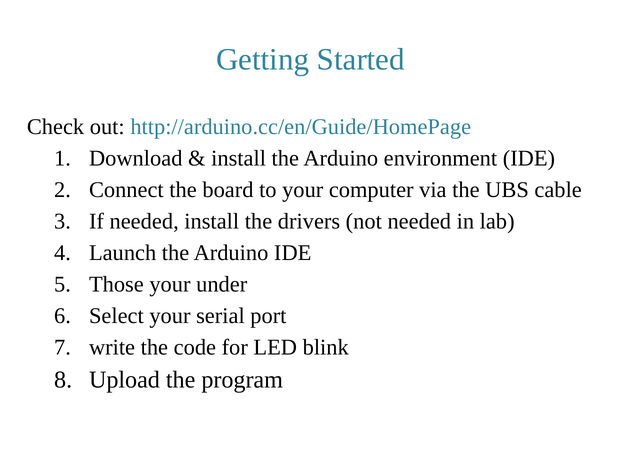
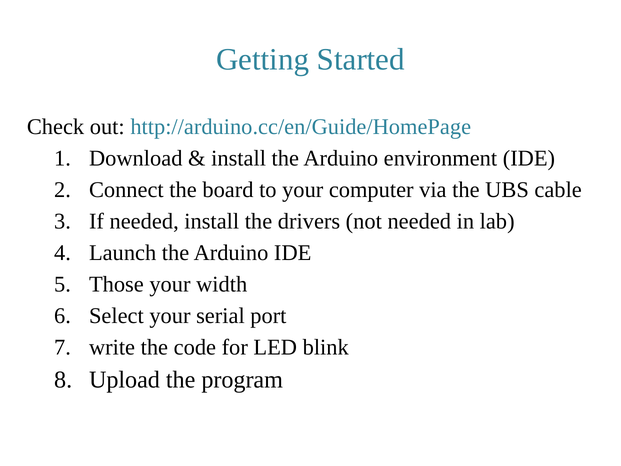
under: under -> width
